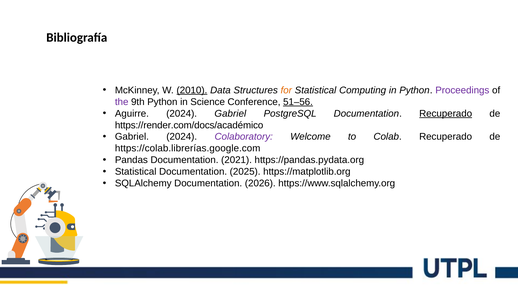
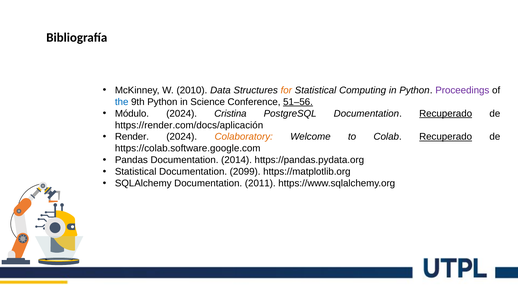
2010 underline: present -> none
the colour: purple -> blue
Aguirre: Aguirre -> Módulo
2024 Gabriel: Gabriel -> Cristina
https://render.com/docs/académico: https://render.com/docs/académico -> https://render.com/docs/aplicación
Gabriel at (132, 137): Gabriel -> Render
Colaboratory colour: purple -> orange
Recuperado at (446, 137) underline: none -> present
https://colab.librerías.google.com: https://colab.librerías.google.com -> https://colab.software.google.com
2021: 2021 -> 2014
2025: 2025 -> 2099
2026: 2026 -> 2011
